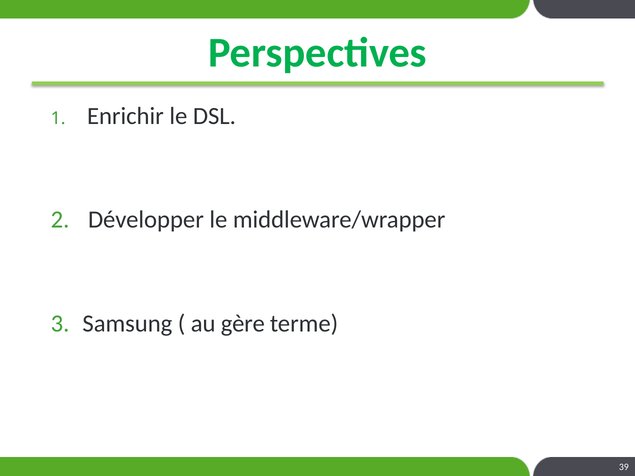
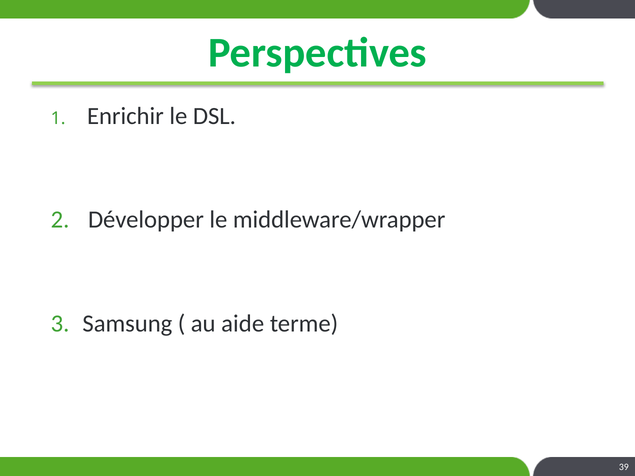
gère: gère -> aide
